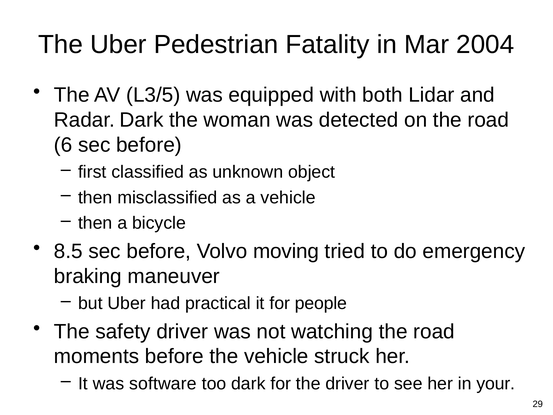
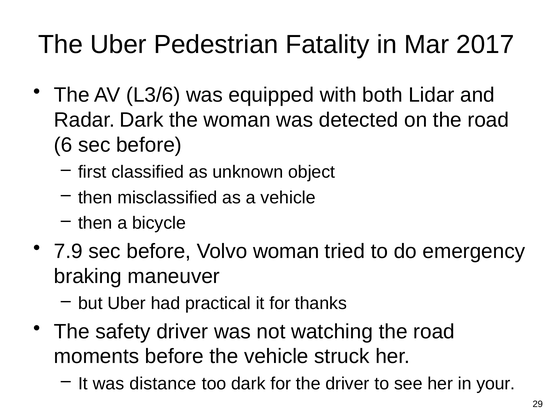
2004: 2004 -> 2017
L3/5: L3/5 -> L3/6
8.5: 8.5 -> 7.9
Volvo moving: moving -> woman
people: people -> thanks
software: software -> distance
